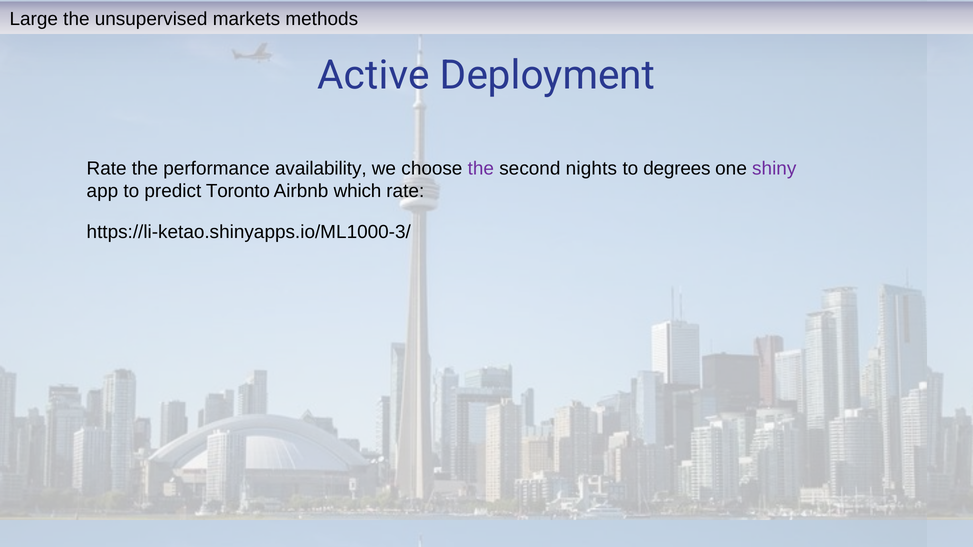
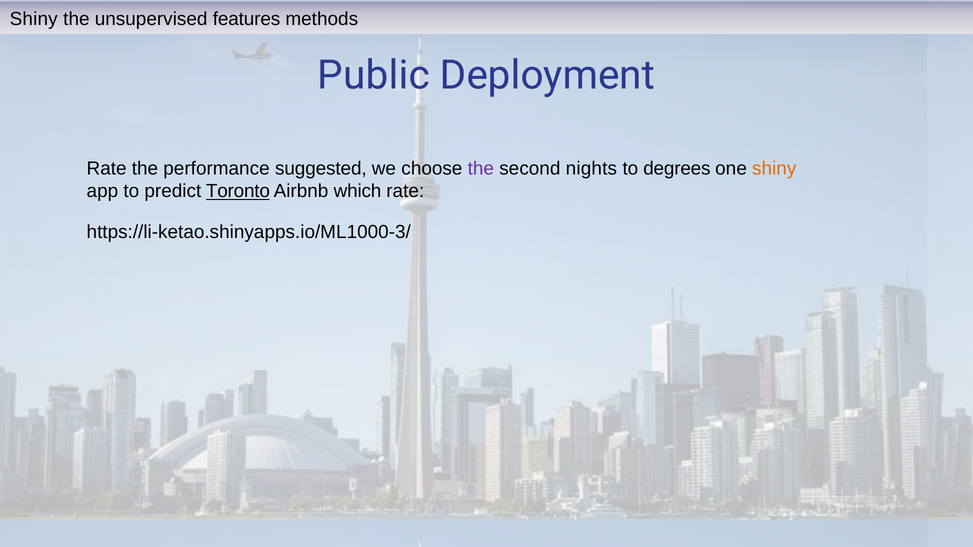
Large at (34, 19): Large -> Shiny
markets: markets -> features
Active: Active -> Public
availability: availability -> suggested
shiny at (774, 169) colour: purple -> orange
Toronto underline: none -> present
